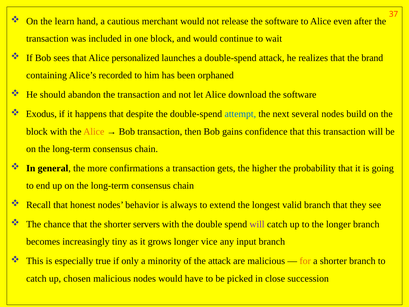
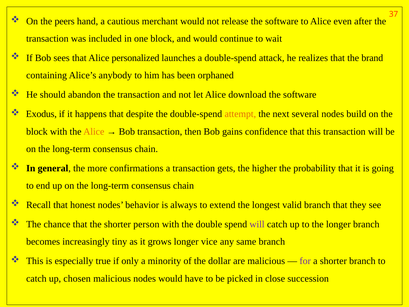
learn: learn -> peers
recorded: recorded -> anybody
attempt colour: blue -> orange
servers: servers -> person
input: input -> same
the attack: attack -> dollar
for colour: orange -> purple
